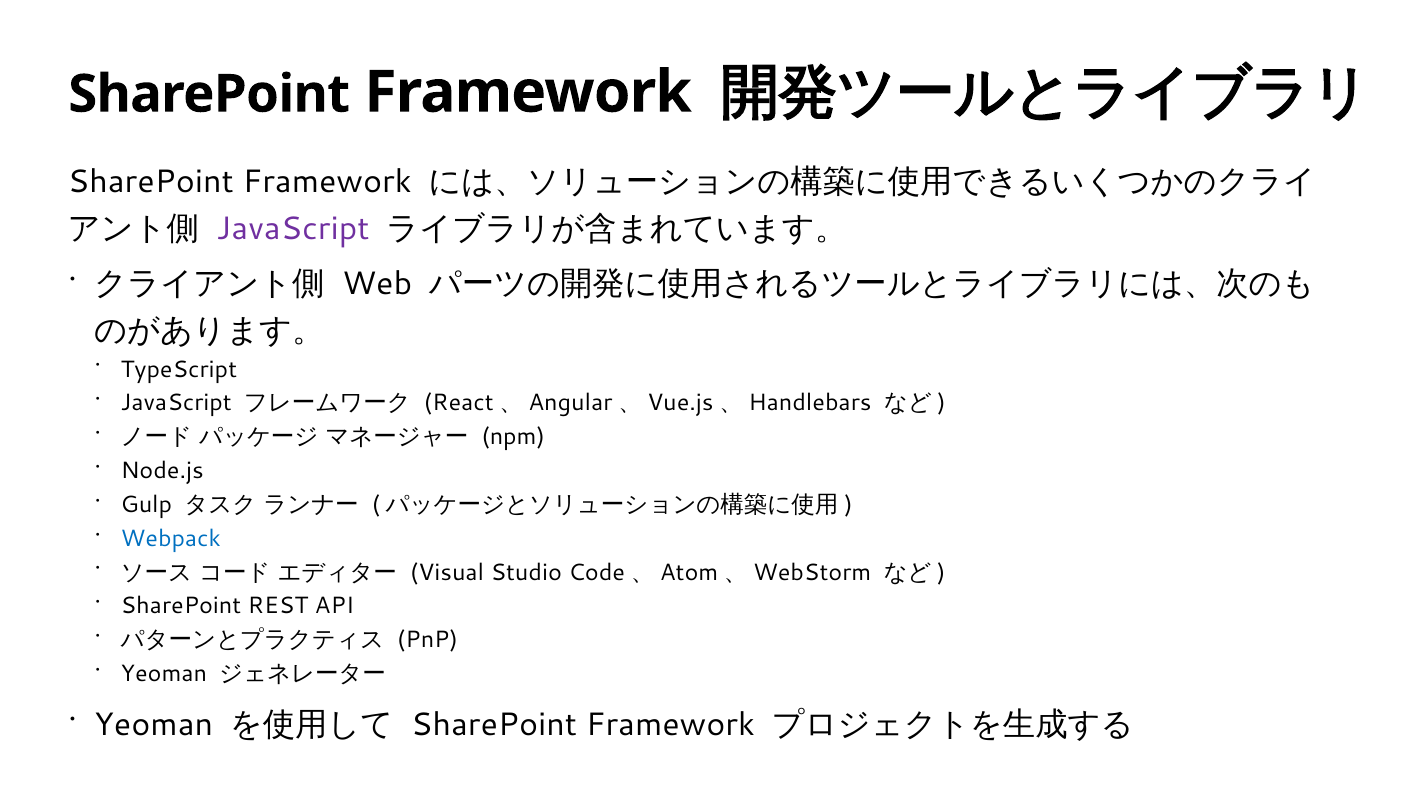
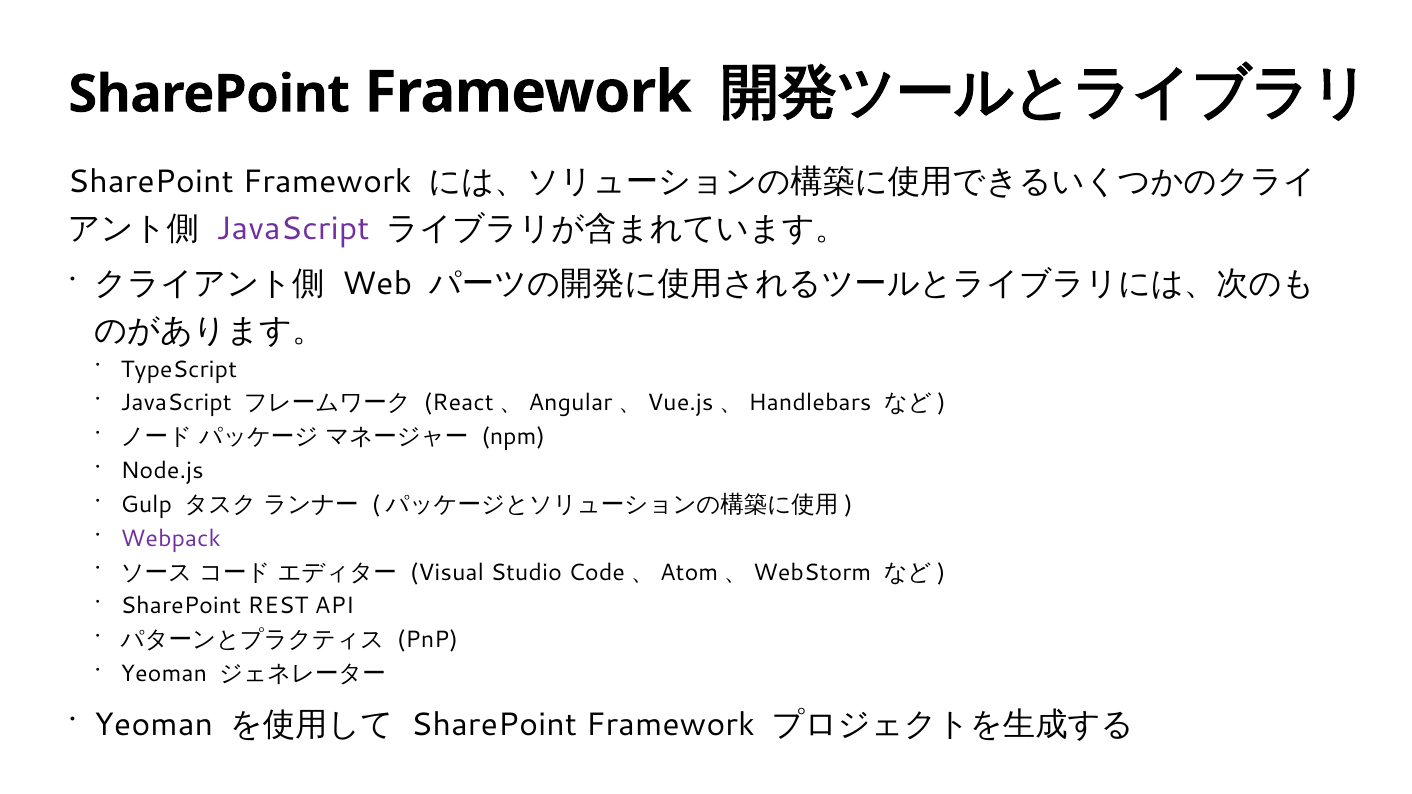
Webpack colour: blue -> purple
